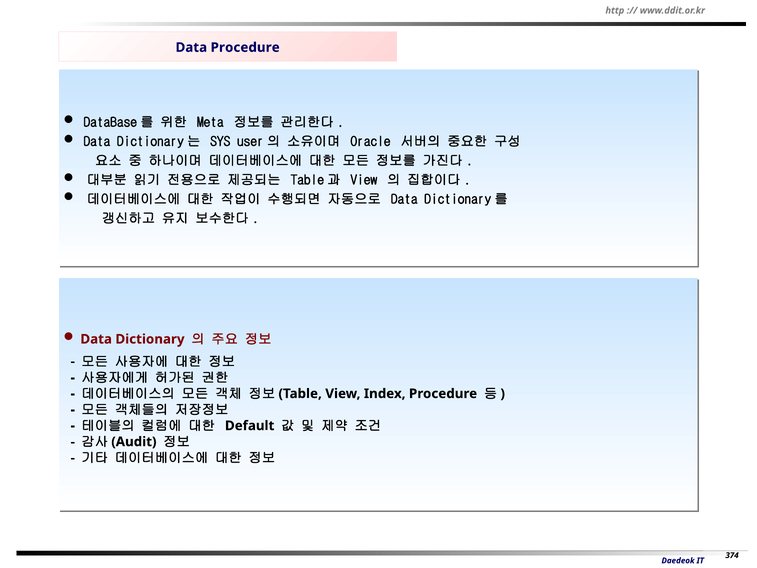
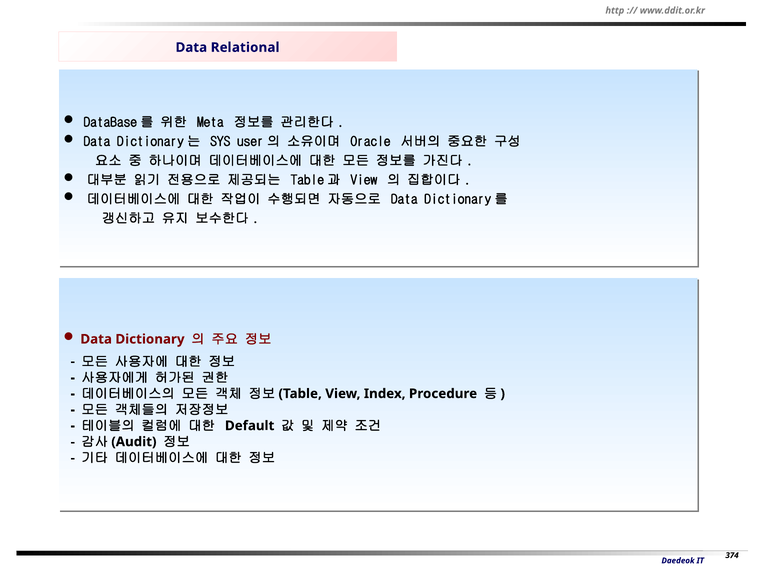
Data Procedure: Procedure -> Relational
